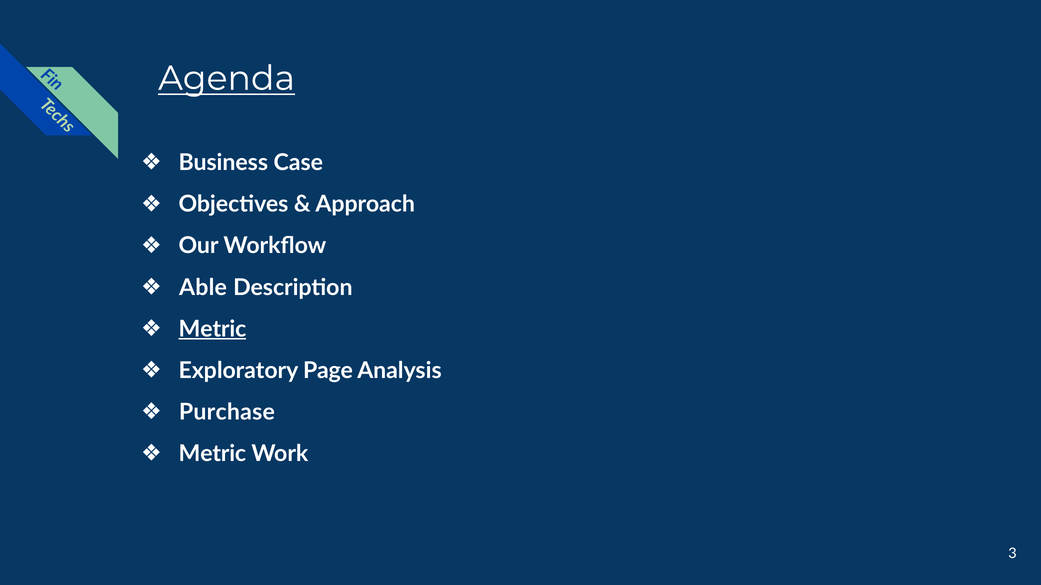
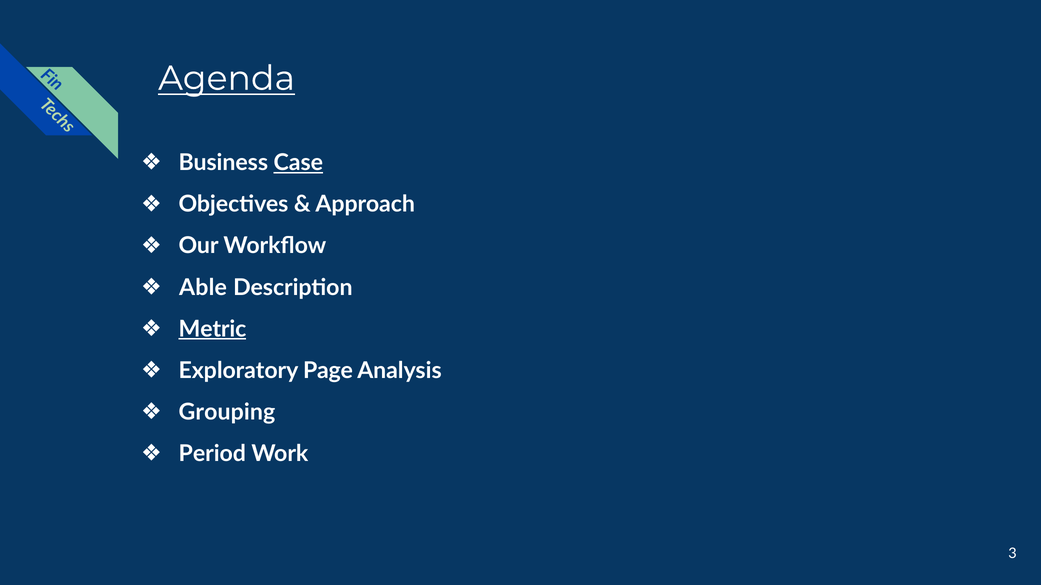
Case underline: none -> present
Purchase: Purchase -> Grouping
Metric at (212, 454): Metric -> Period
